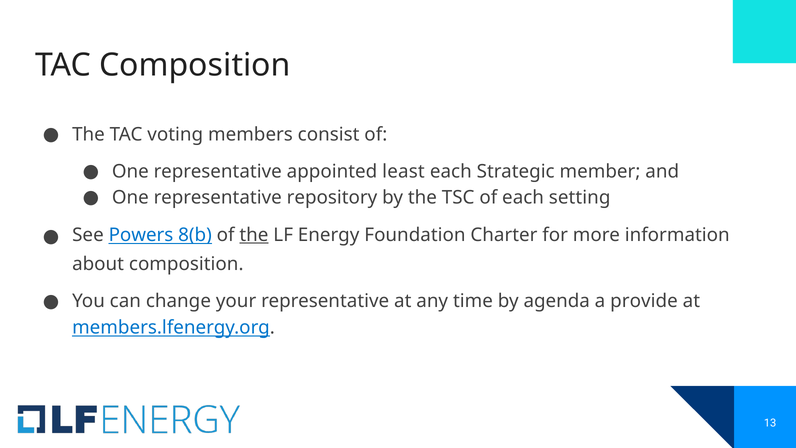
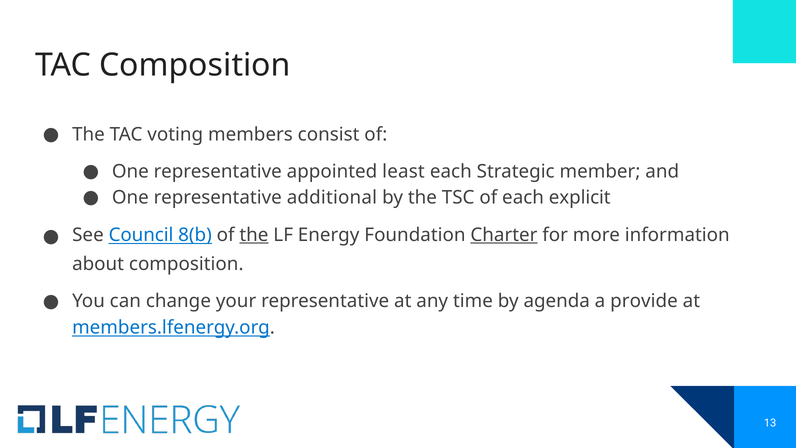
repository: repository -> additional
setting: setting -> explicit
Powers: Powers -> Council
Charter underline: none -> present
